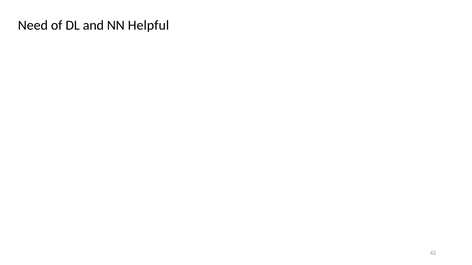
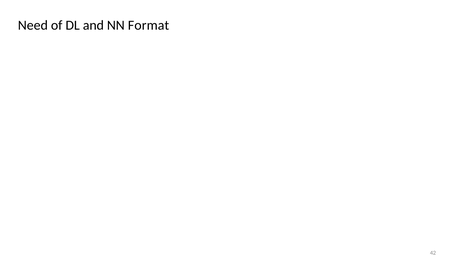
Helpful: Helpful -> Format
